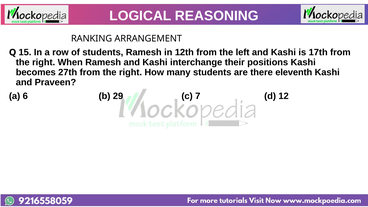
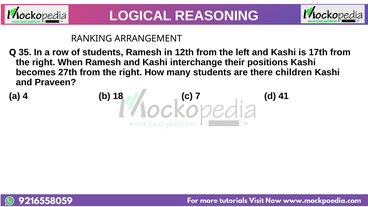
15: 15 -> 35
eleventh: eleventh -> children
6: 6 -> 4
29: 29 -> 18
12: 12 -> 41
